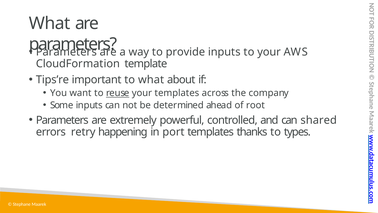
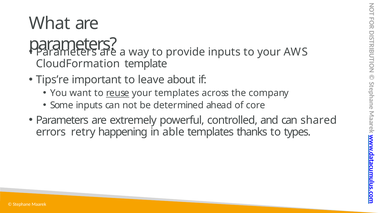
to what: what -> leave
root: root -> core
port: port -> able
